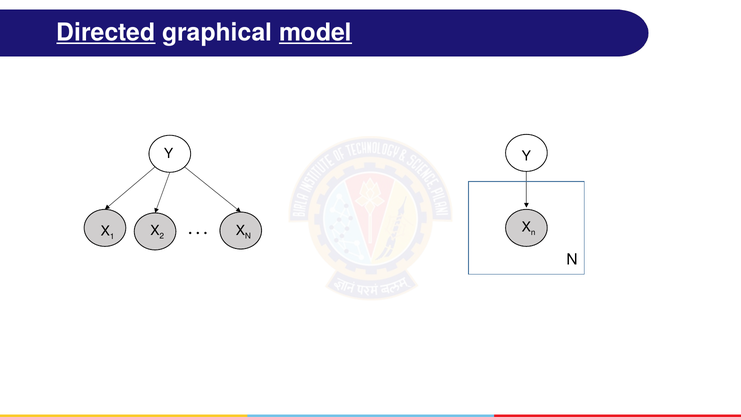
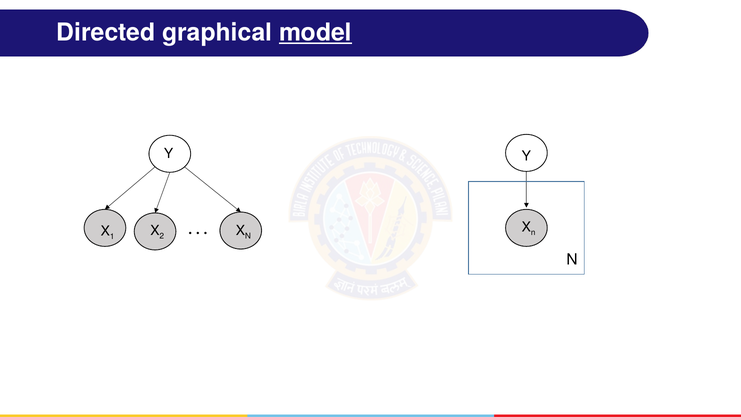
Directed underline: present -> none
